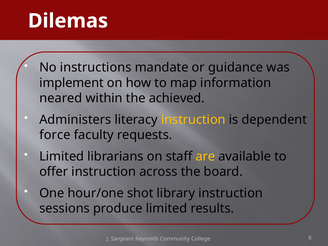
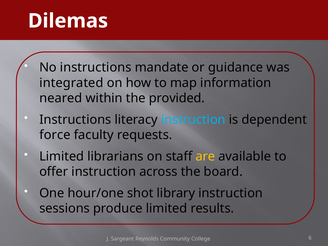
implement: implement -> integrated
achieved: achieved -> provided
Administers at (75, 120): Administers -> Instructions
instruction at (193, 120) colour: yellow -> light blue
